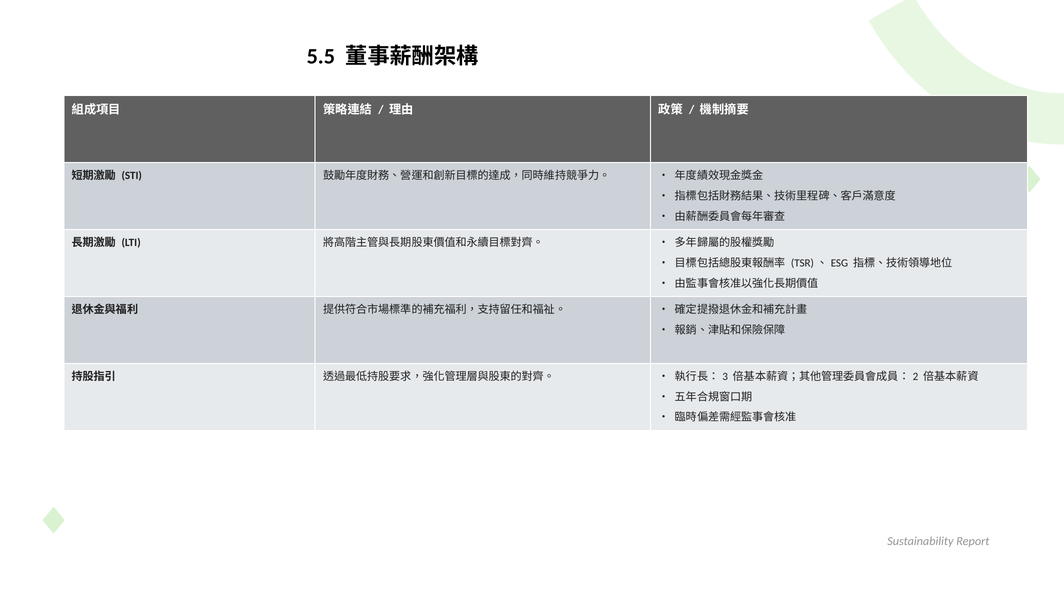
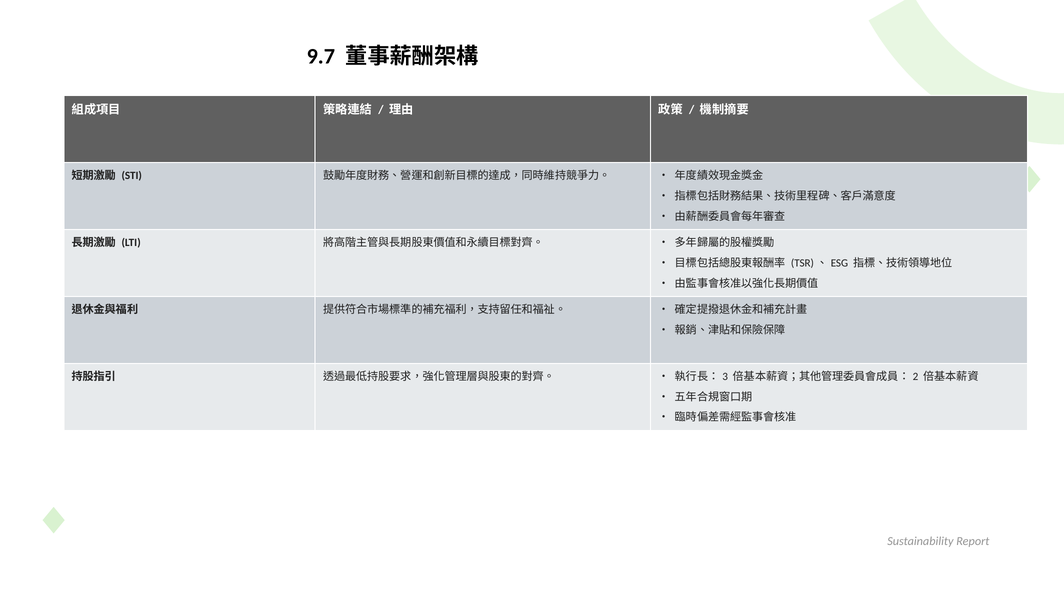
5.5: 5.5 -> 9.7
